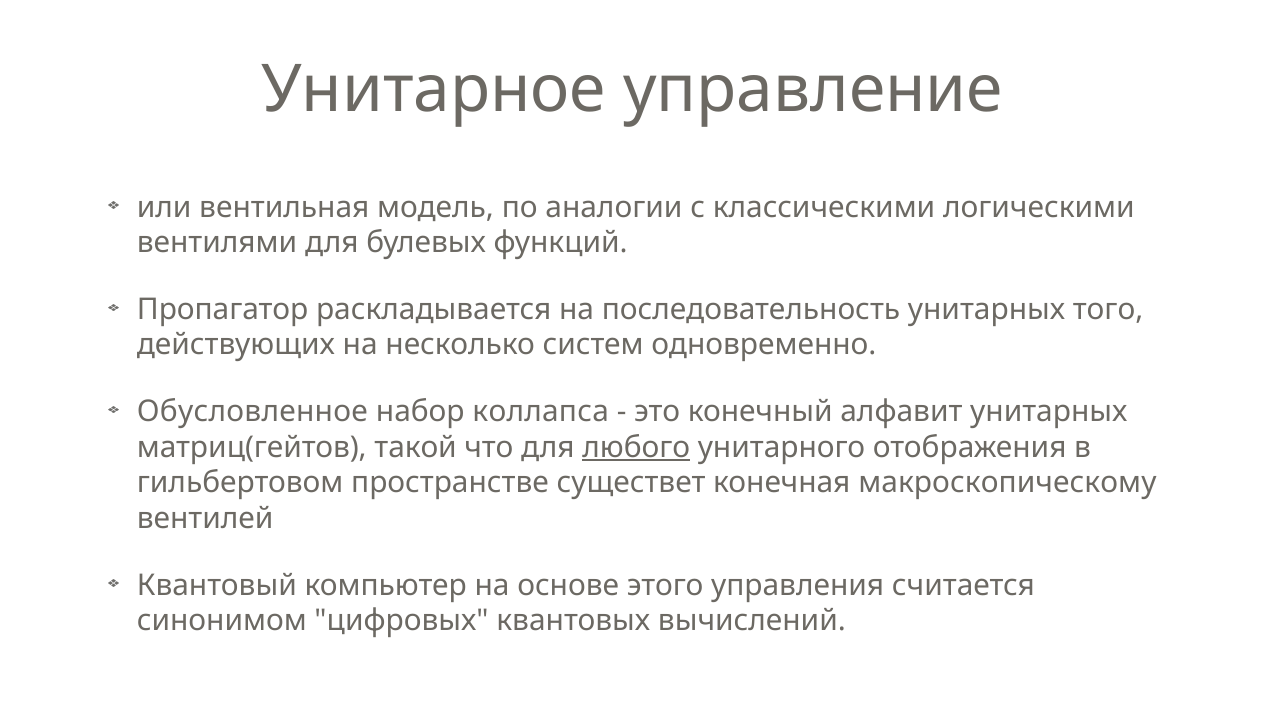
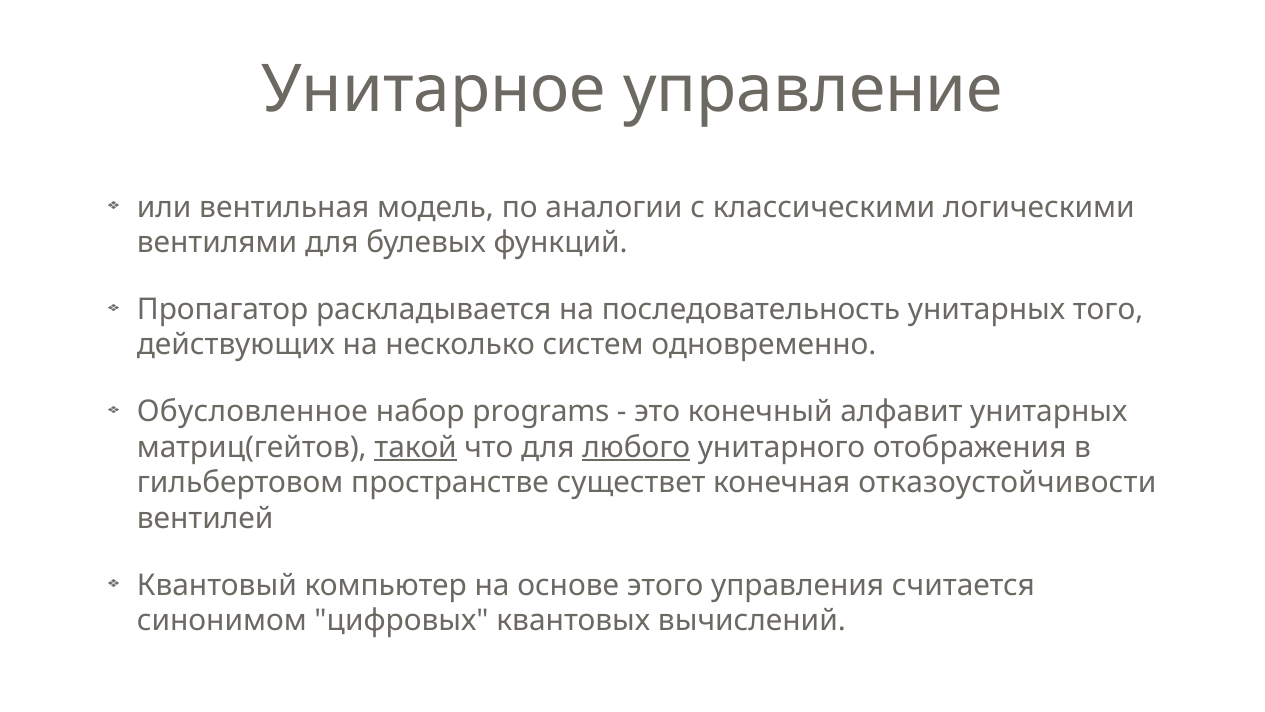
коллапса: коллапса -> programs
такой underline: none -> present
макроскопическому: макроскопическому -> отказоустойчивости
